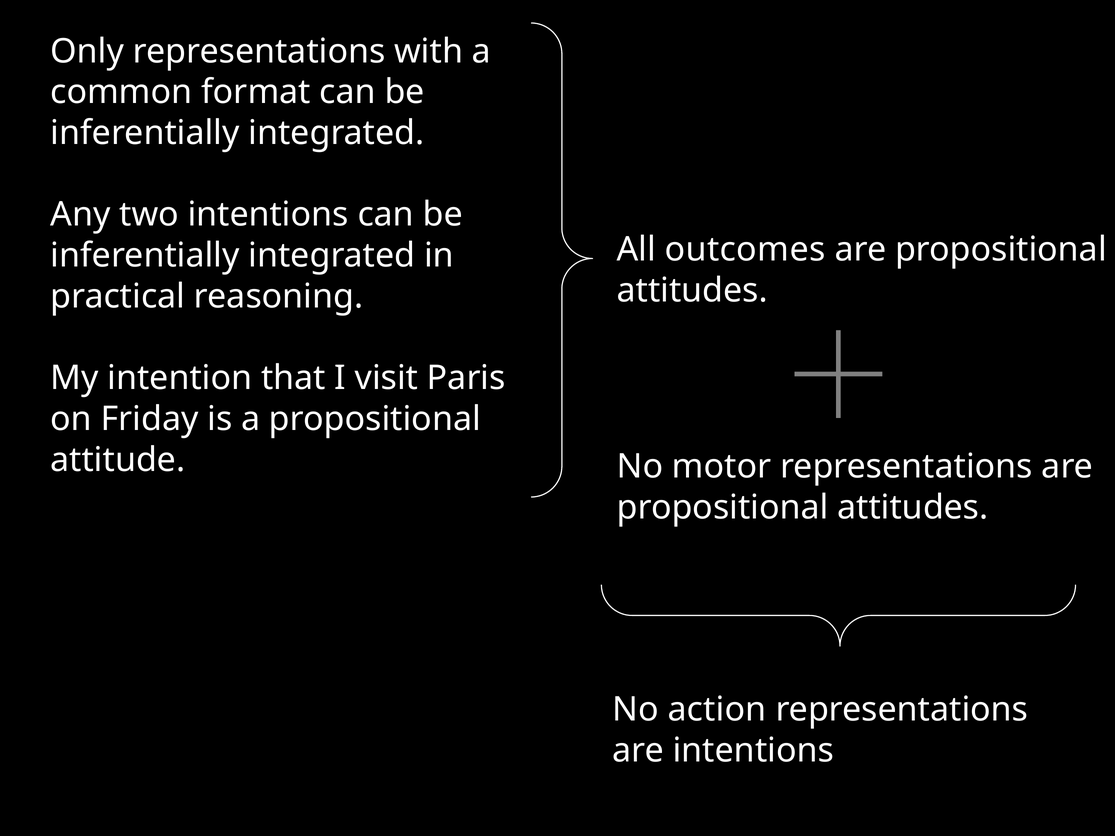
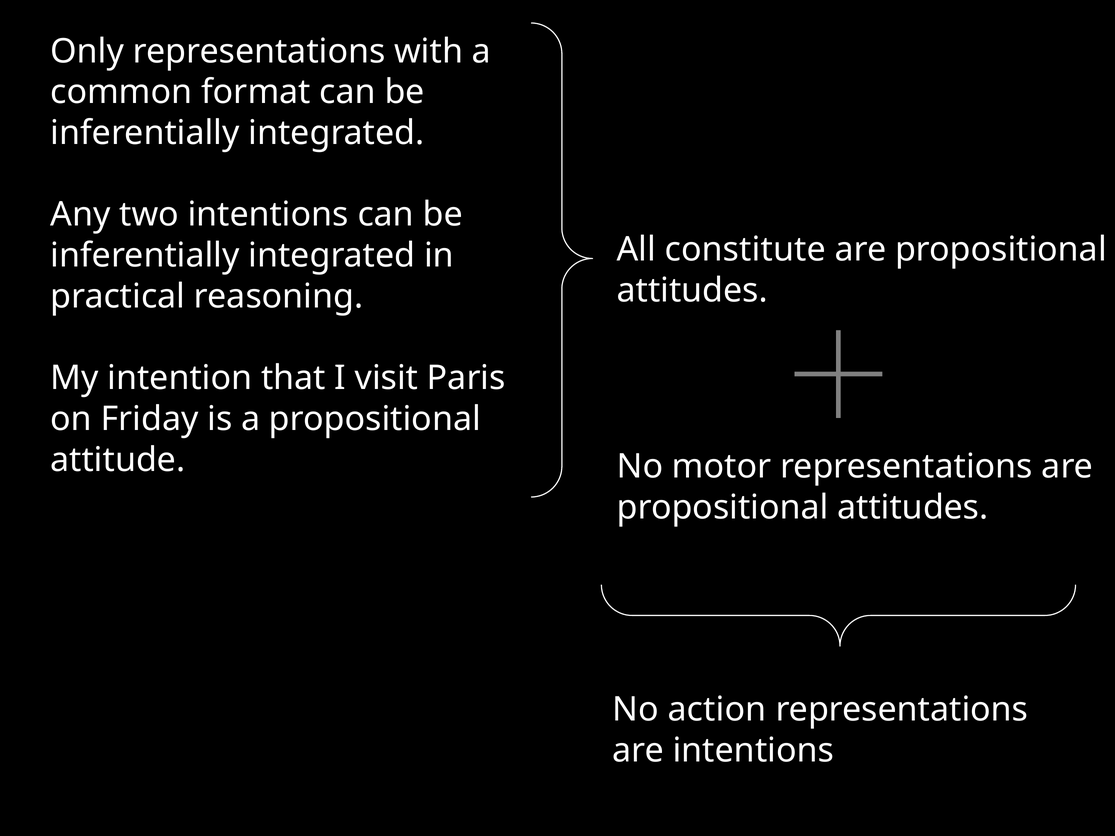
outcomes: outcomes -> constitute
